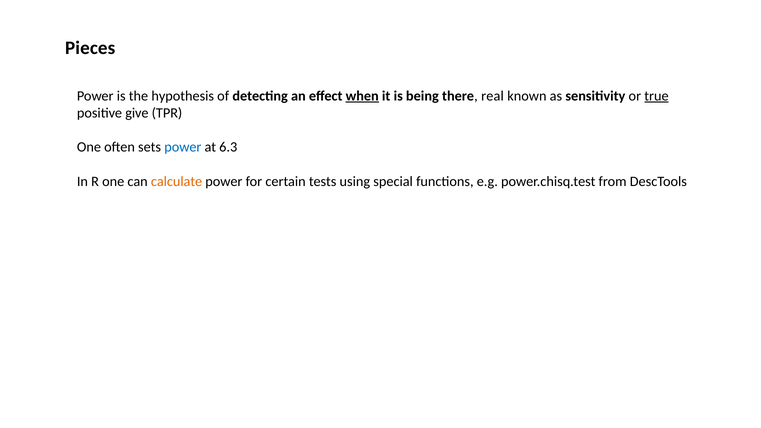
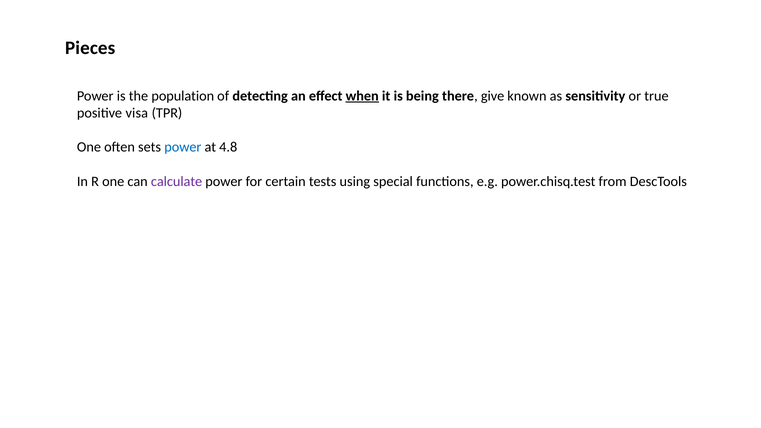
hypothesis: hypothesis -> population
real: real -> give
true underline: present -> none
give: give -> visa
6.3: 6.3 -> 4.8
calculate colour: orange -> purple
